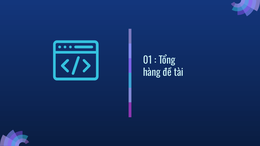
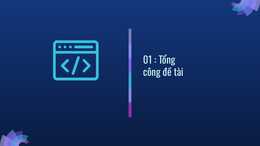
hàng: hàng -> công
